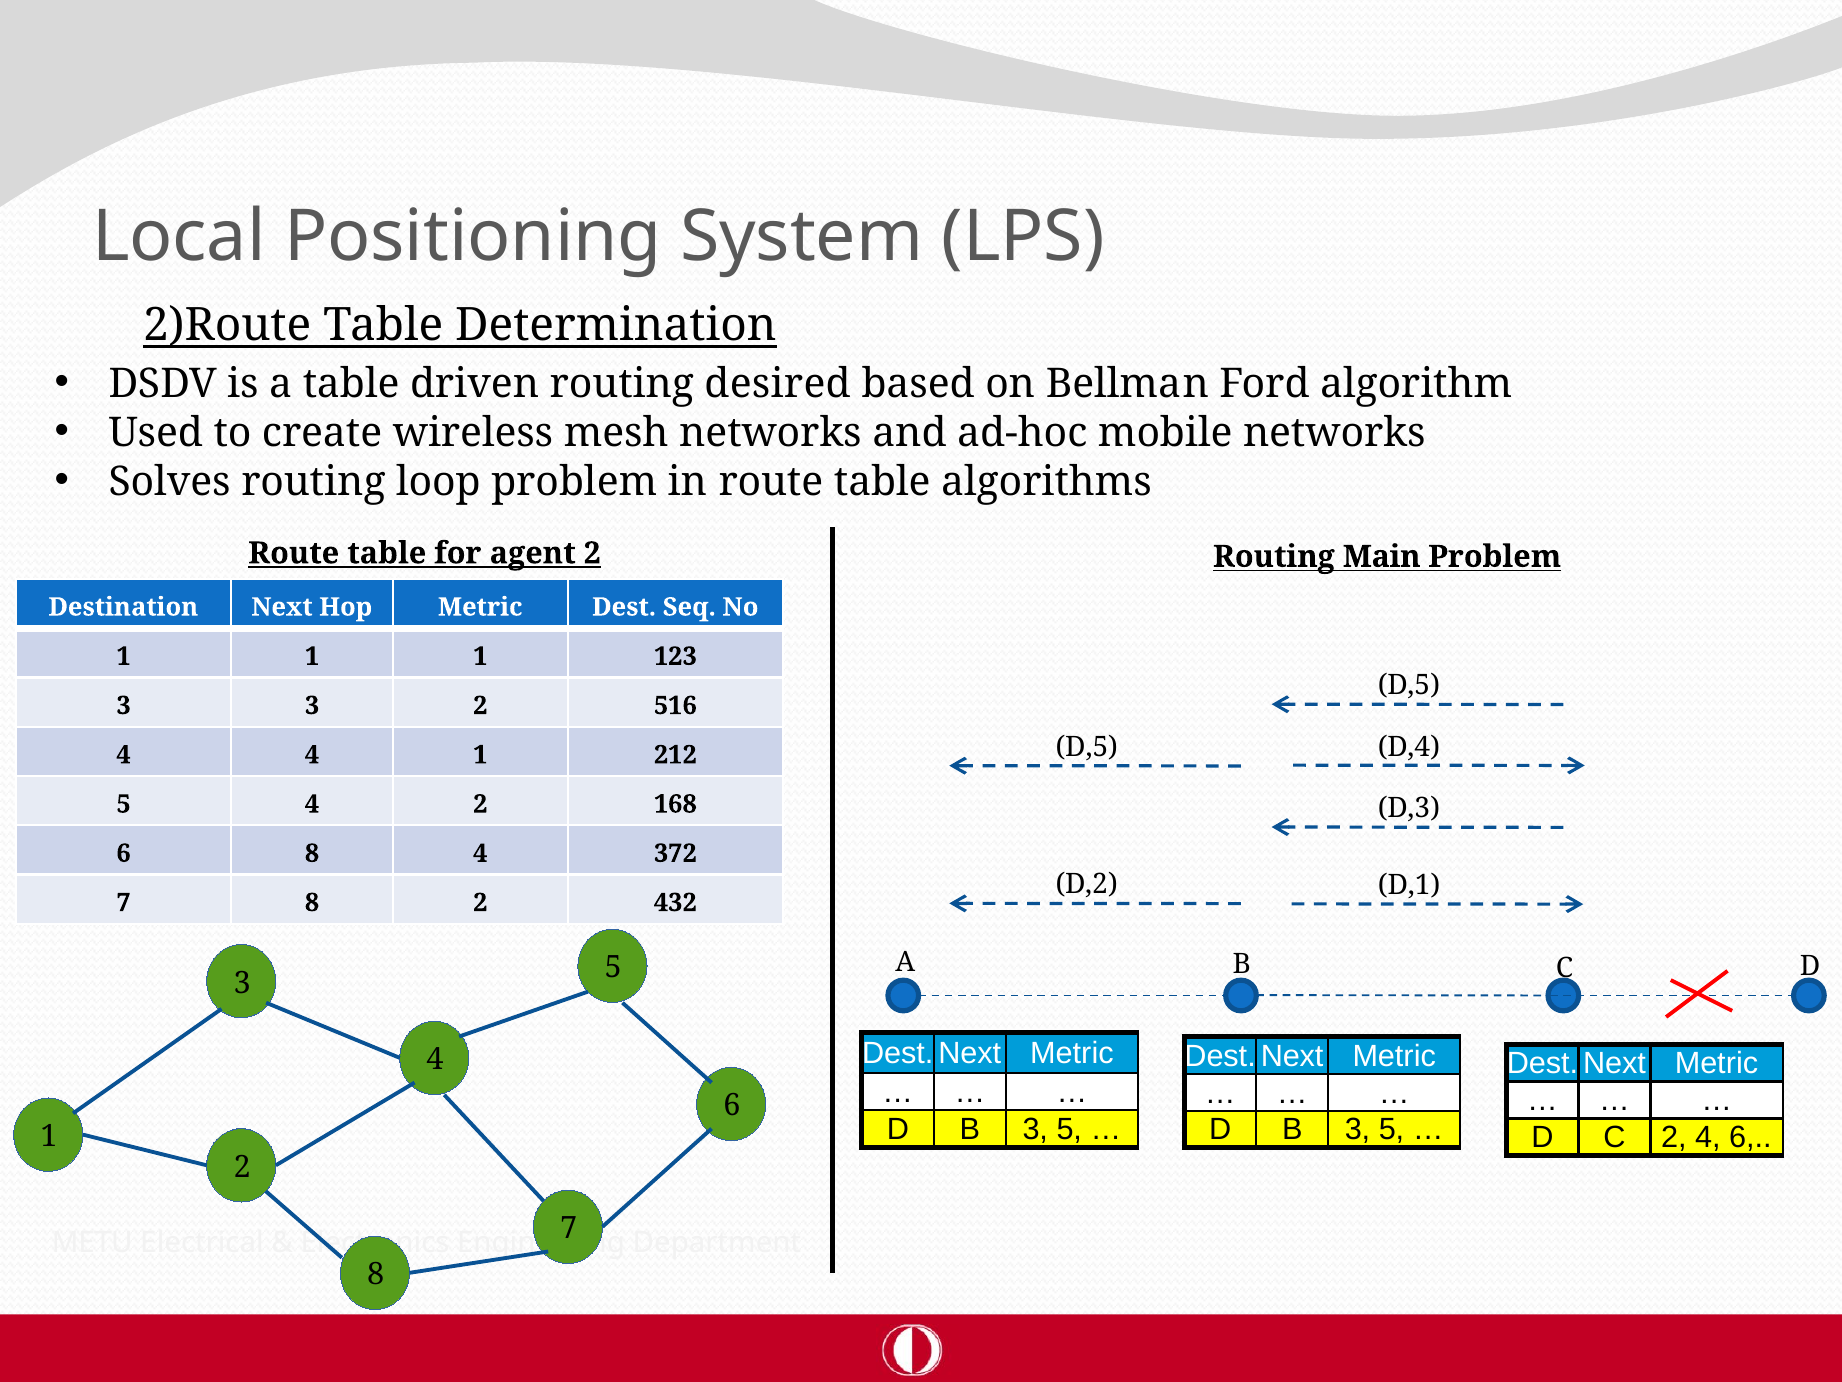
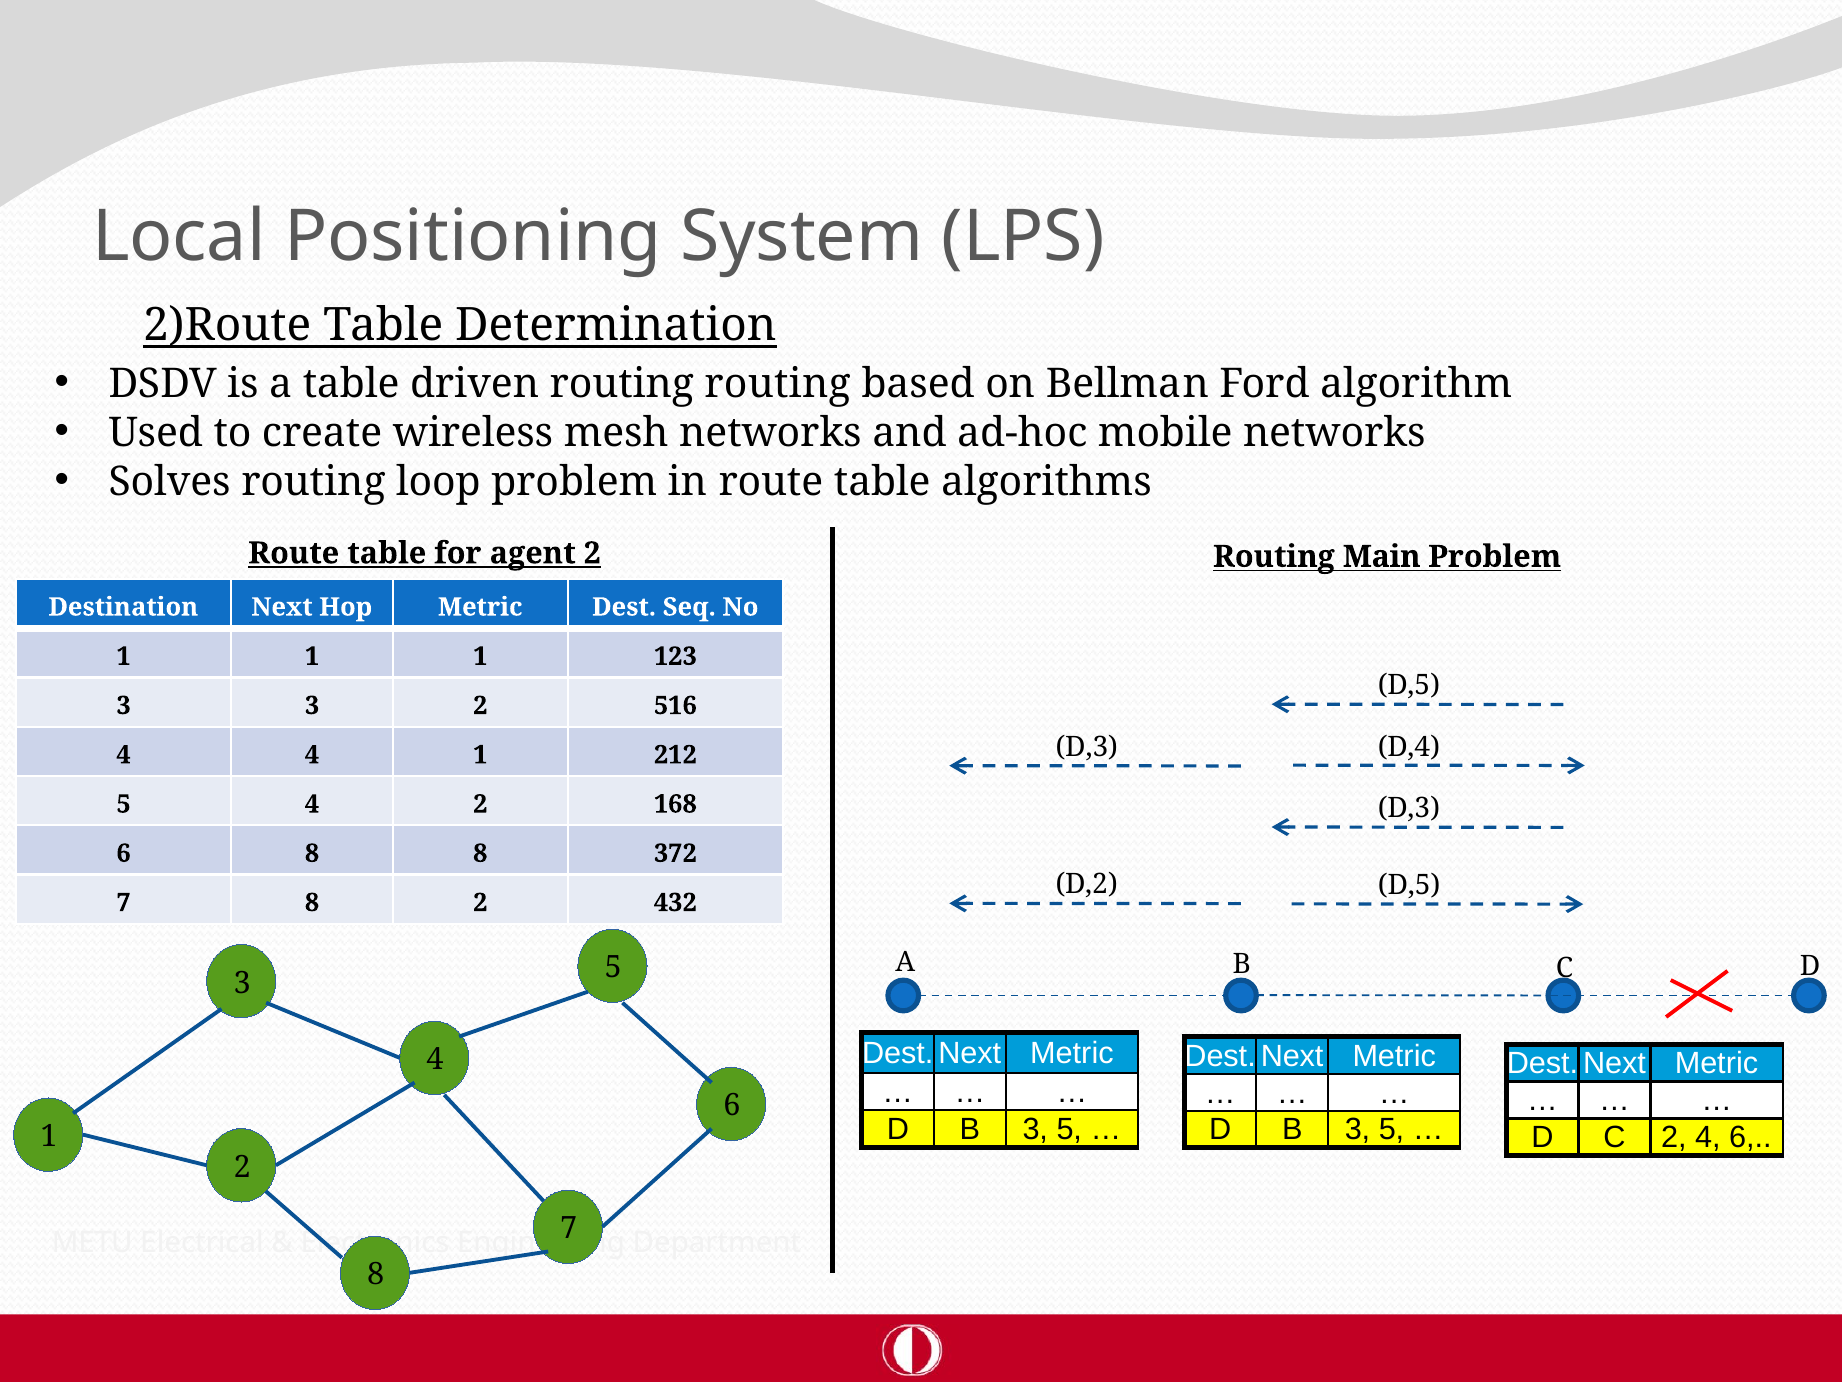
routing desired: desired -> routing
D,5 at (1087, 747): D,5 -> D,3
8 4: 4 -> 8
D,2 D,1: D,1 -> D,5
